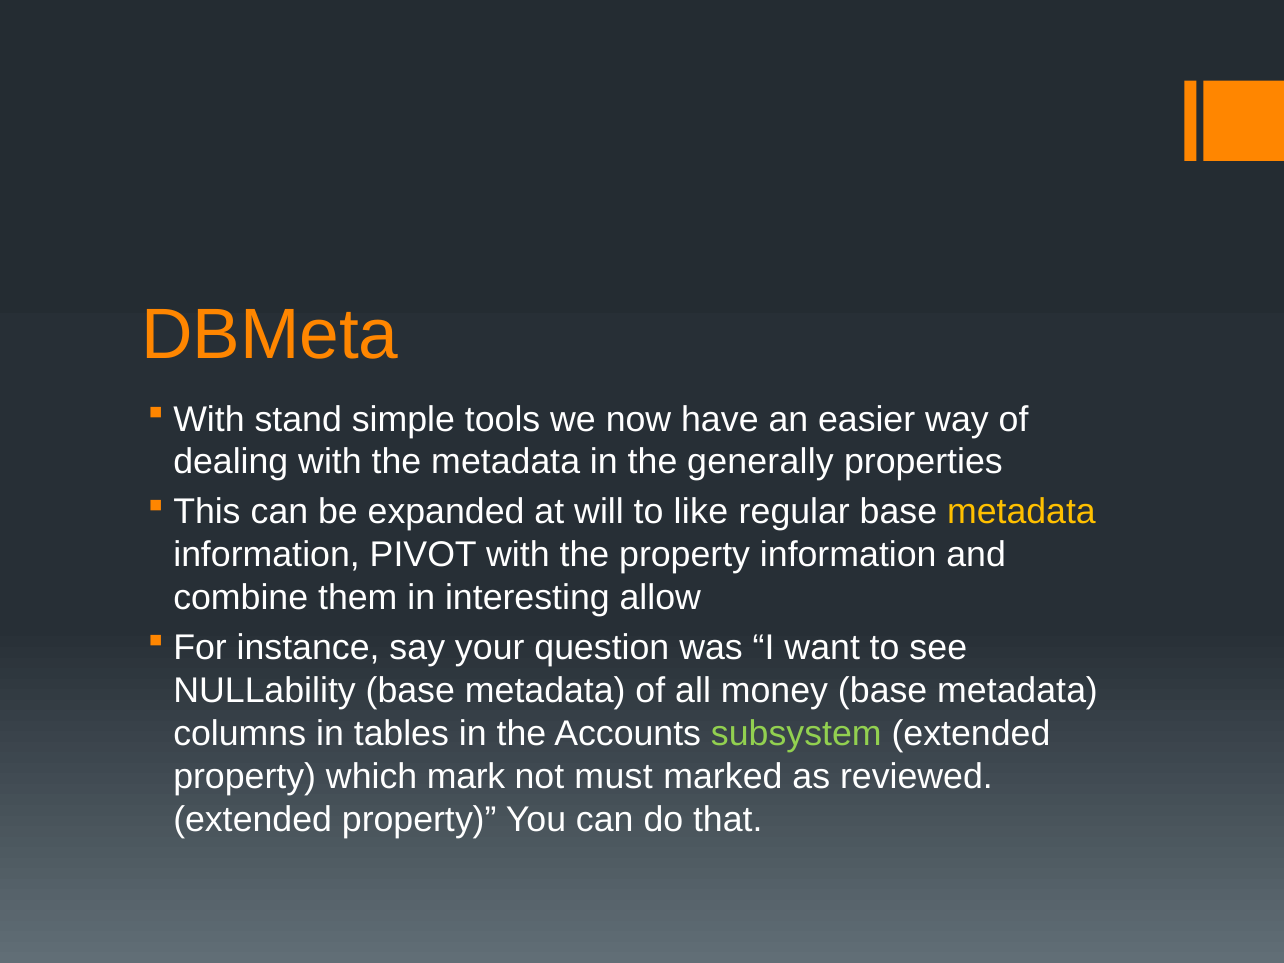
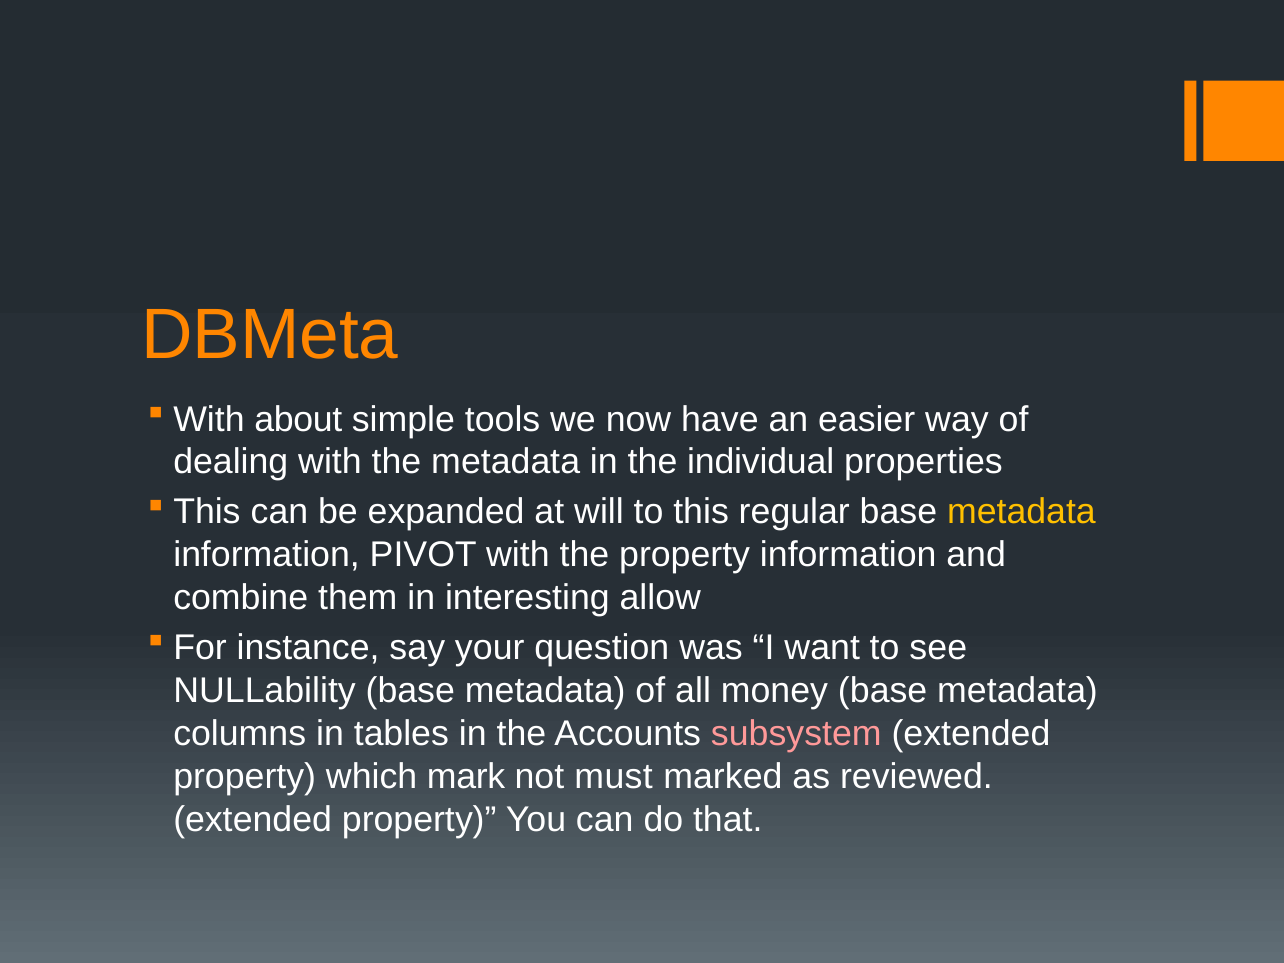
stand: stand -> about
generally: generally -> individual
to like: like -> this
subsystem colour: light green -> pink
